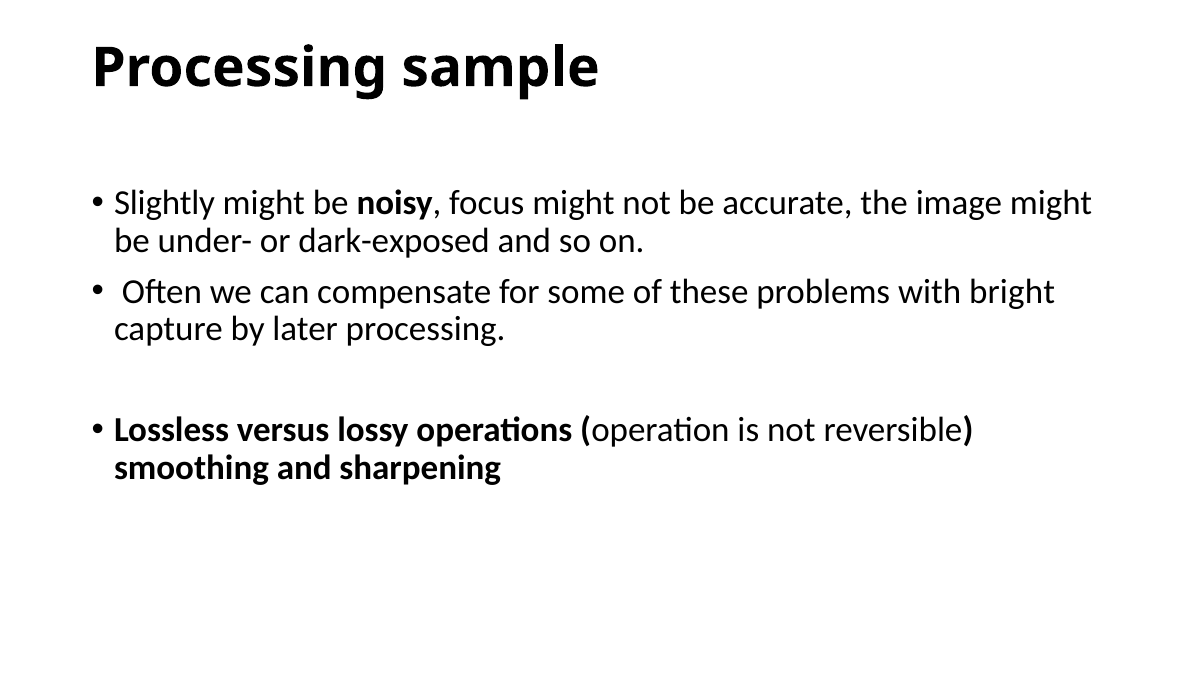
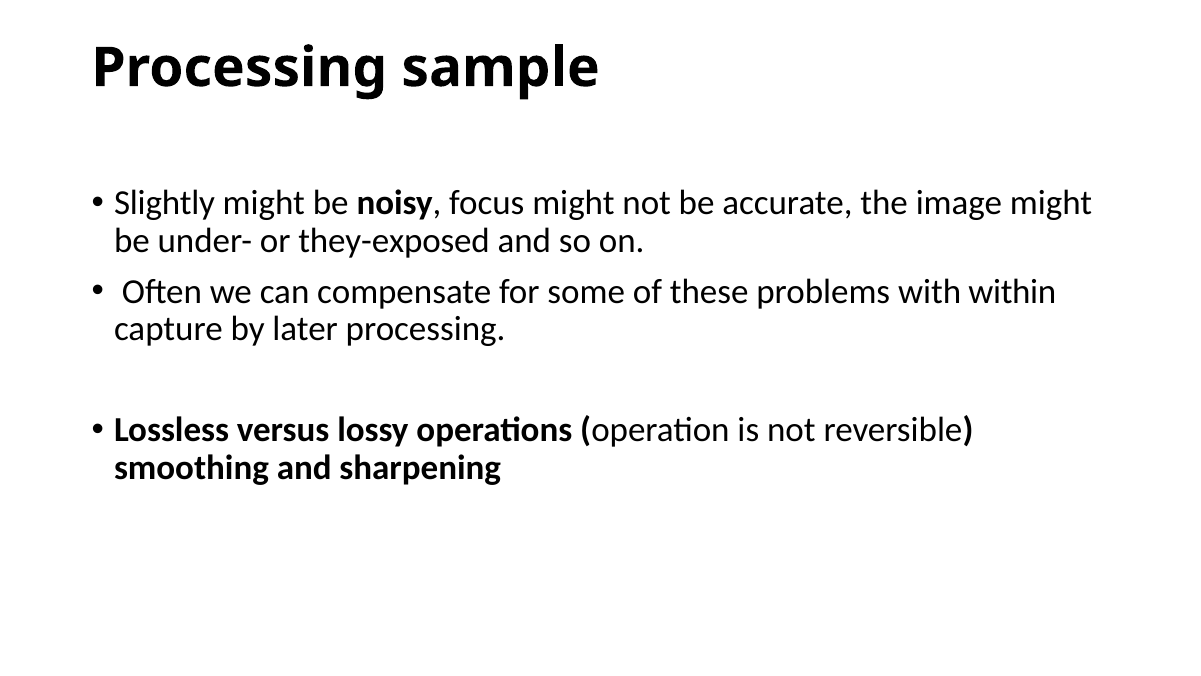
dark-exposed: dark-exposed -> they-exposed
bright: bright -> within
